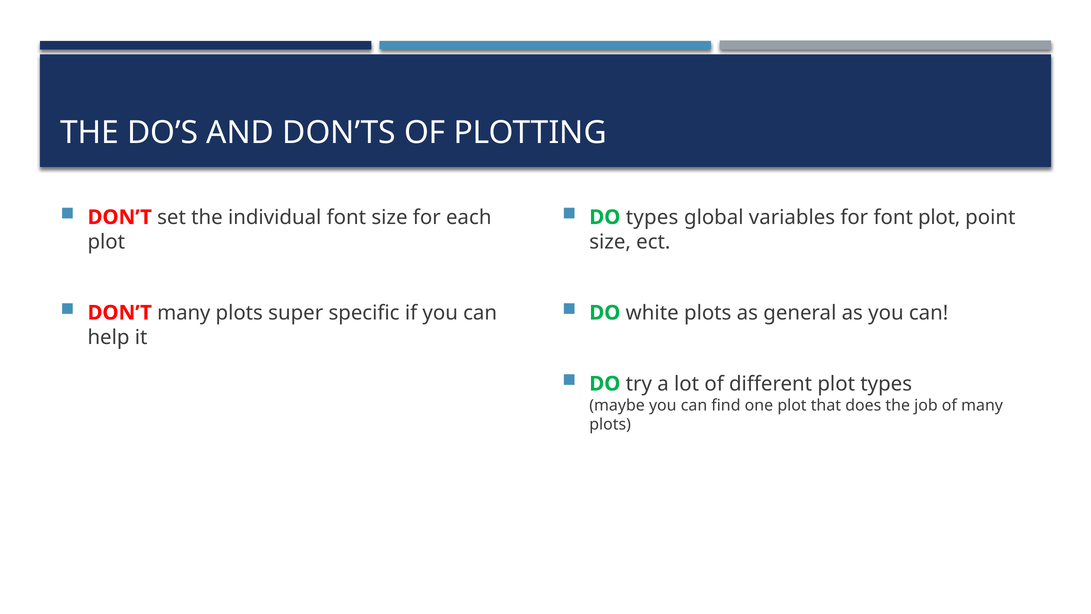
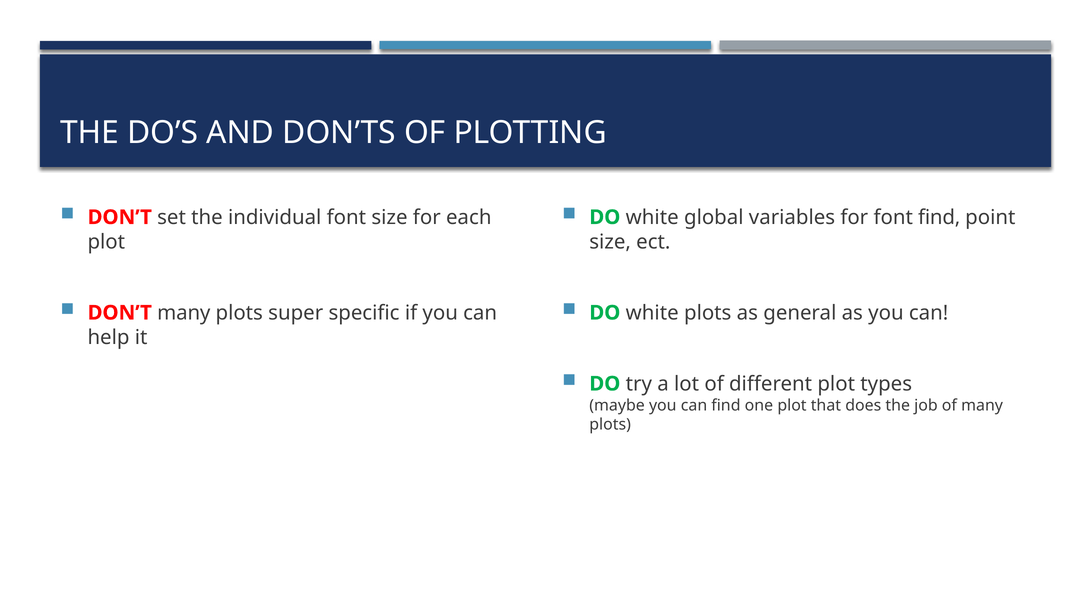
types at (652, 217): types -> white
font plot: plot -> find
